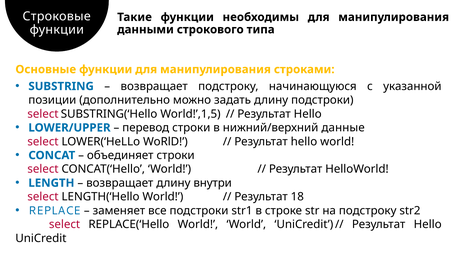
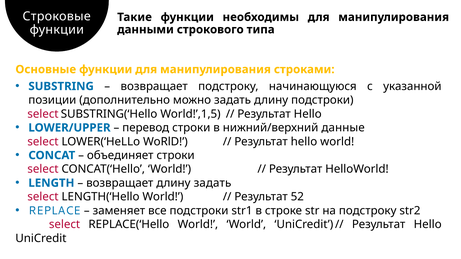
длину внутри: внутри -> задать
18: 18 -> 52
